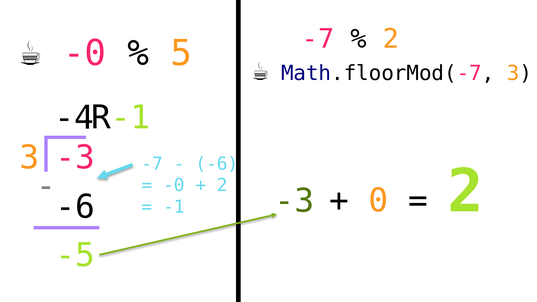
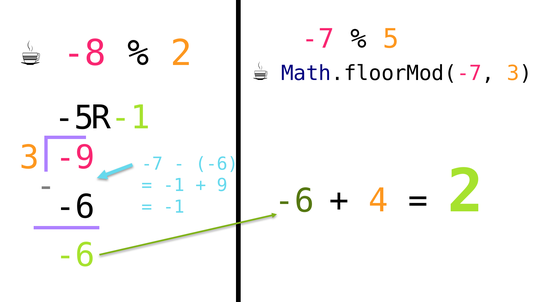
-0 at (85, 53): -0 -> -8
5 at (181, 53): 5 -> 2
2 at (391, 39): 2 -> 5
-4: -4 -> -5
-3 at (75, 158): -3 -> -9
-0 at (174, 185): -0 -> -1
2 at (222, 185): 2 -> 9
0: 0 -> 4
-3 at (294, 201): -3 -> -6
-5 at (75, 255): -5 -> -6
